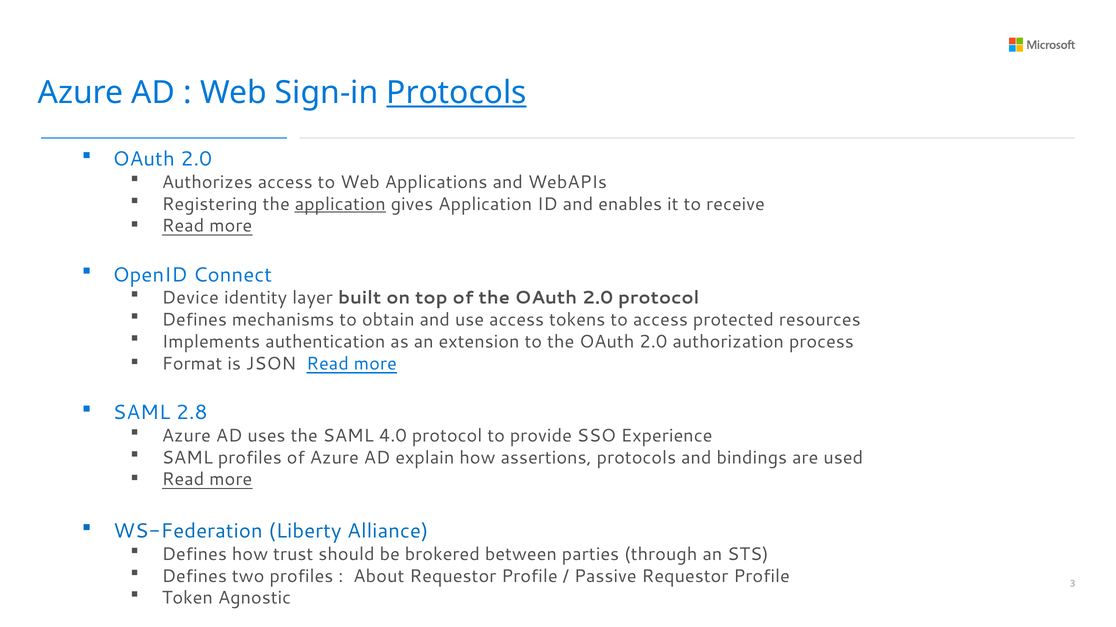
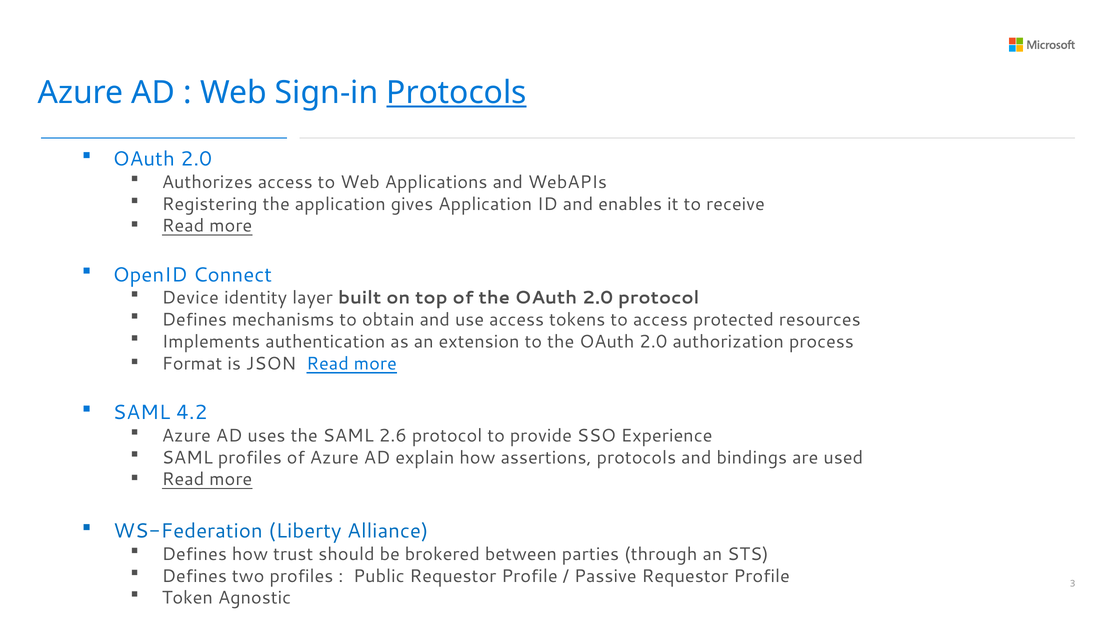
application at (340, 204) underline: present -> none
2.8: 2.8 -> 4.2
4.0: 4.0 -> 2.6
About: About -> Public
